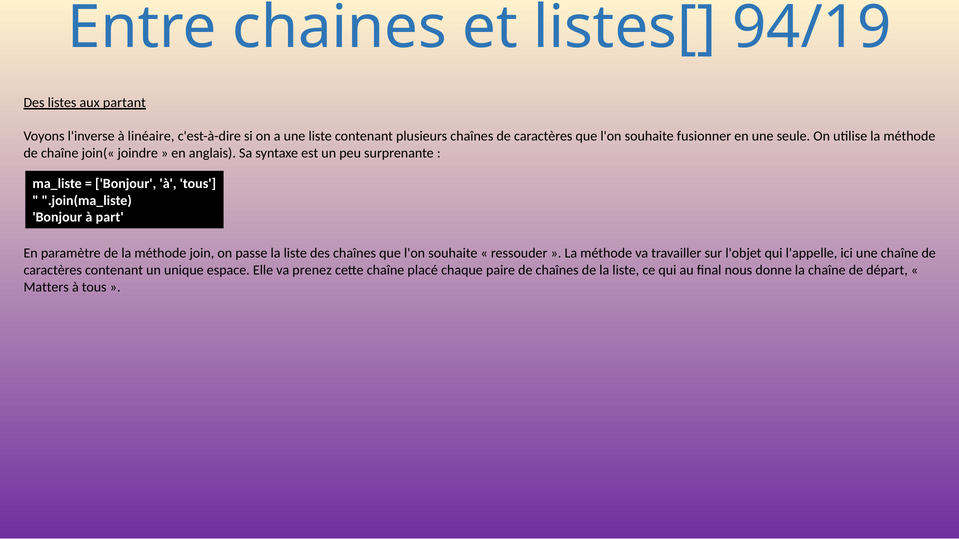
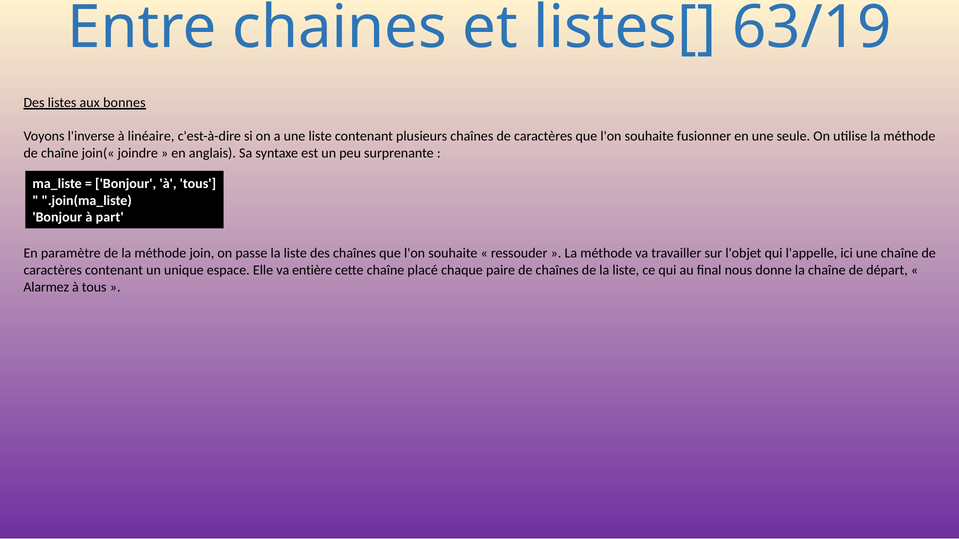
94/19: 94/19 -> 63/19
partant: partant -> bonnes
prenez: prenez -> entière
Matters: Matters -> Alarmez
